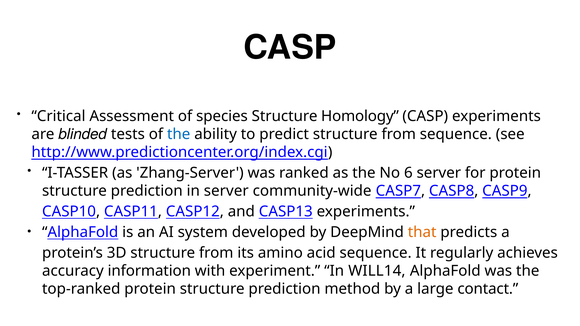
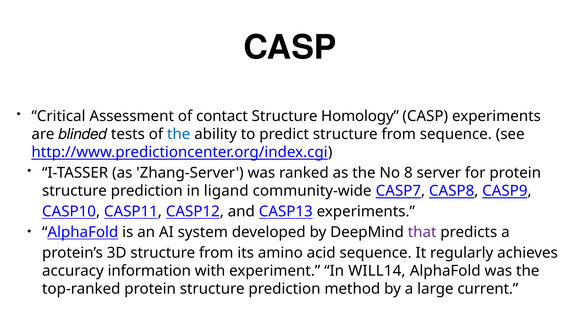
species: species -> contact
6: 6 -> 8
in server: server -> ligand
that colour: orange -> purple
contact: contact -> current
